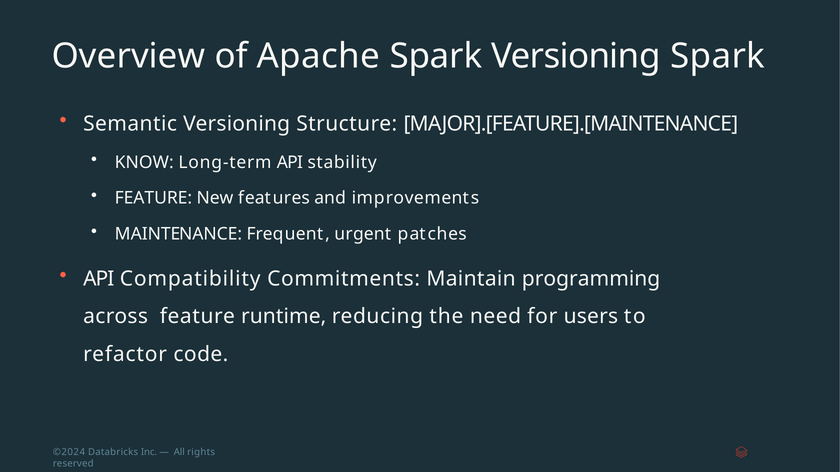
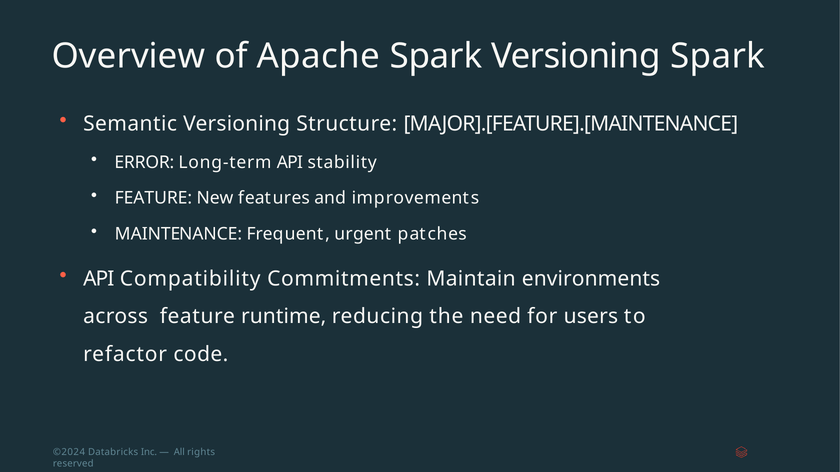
KNOW: KNOW -> ERROR
programming: programming -> environments
